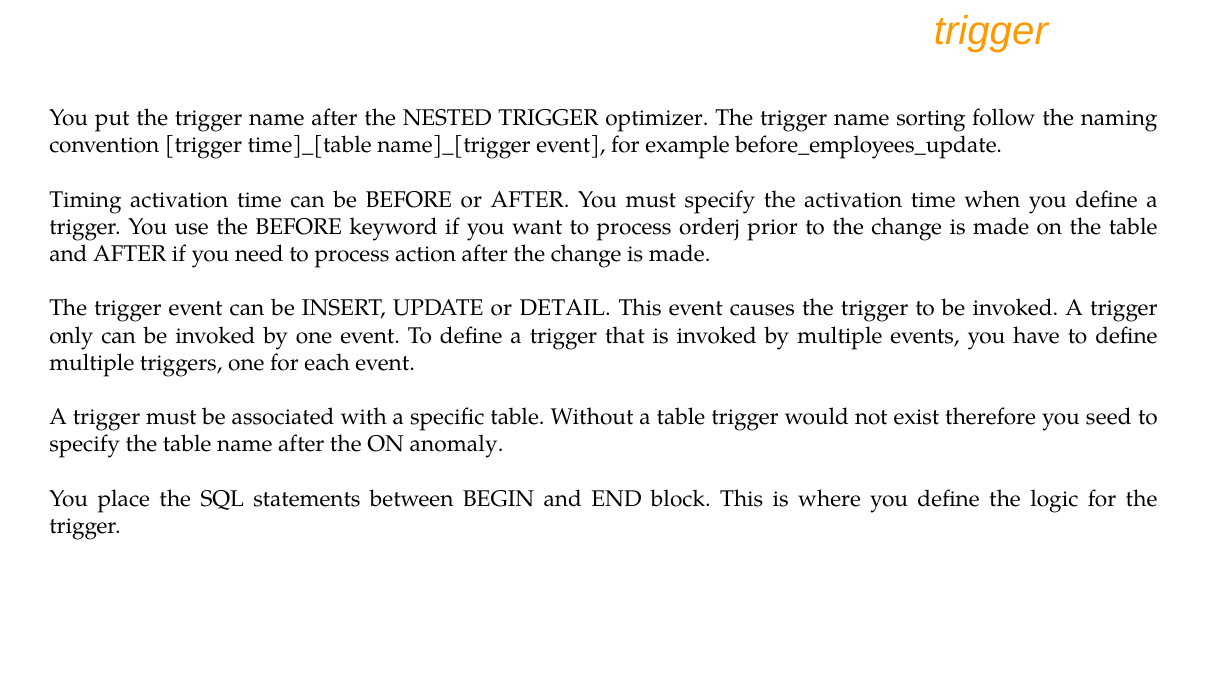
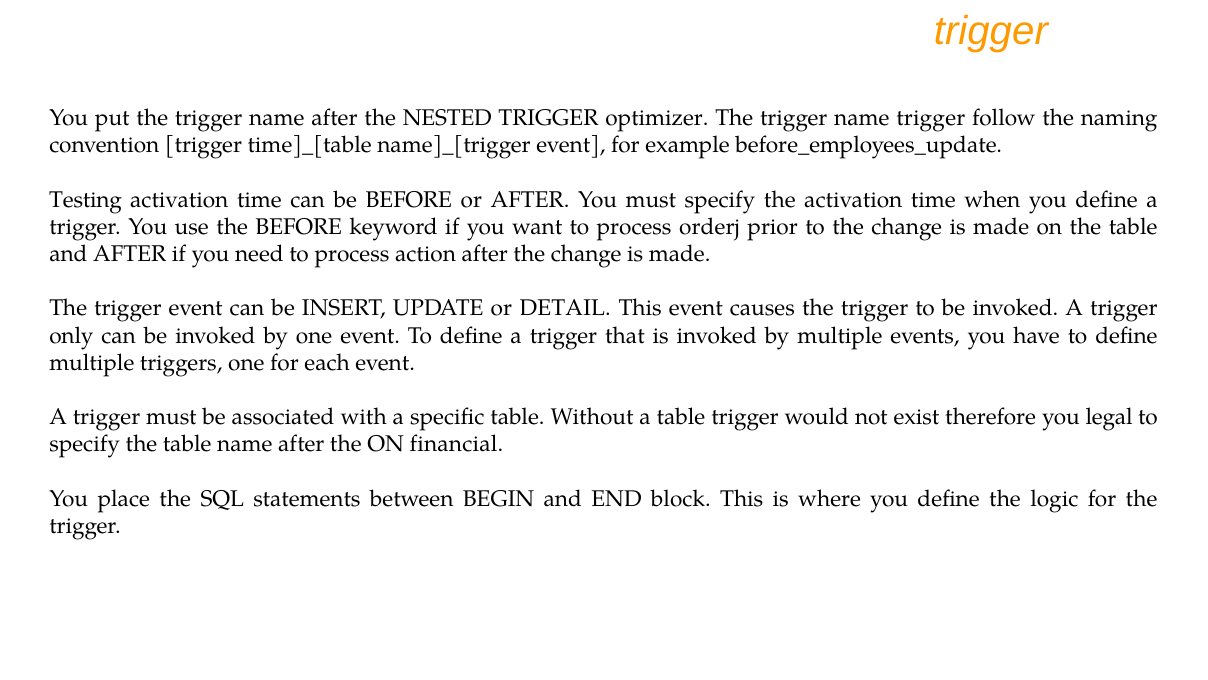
name sorting: sorting -> trigger
Timing: Timing -> Testing
seed: seed -> legal
anomaly: anomaly -> financial
